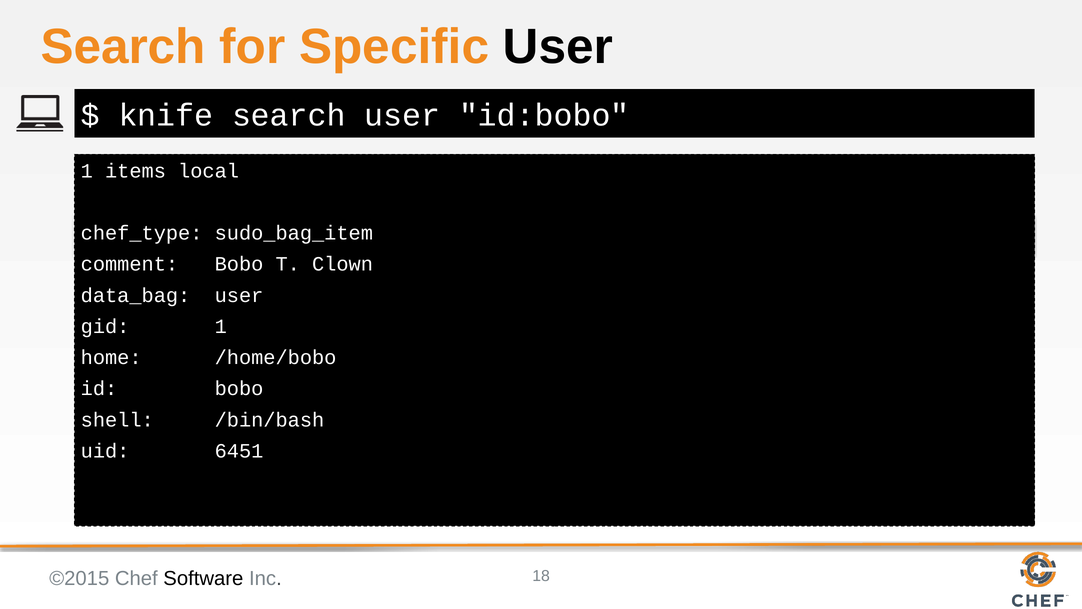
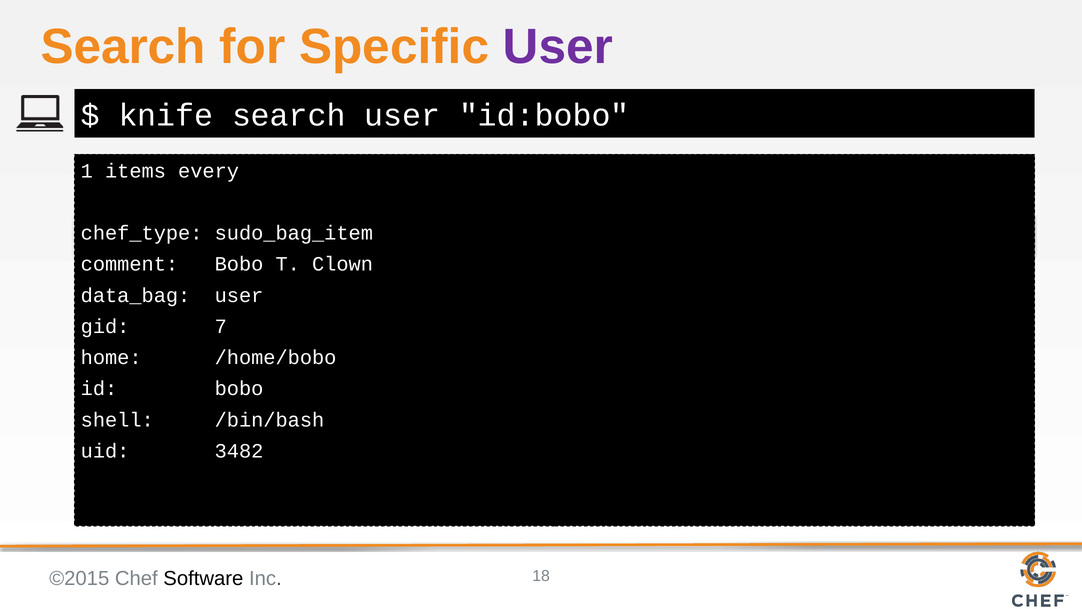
User at (558, 47) colour: black -> purple
local: local -> every
gid 1: 1 -> 7
6451: 6451 -> 3482
